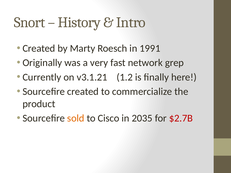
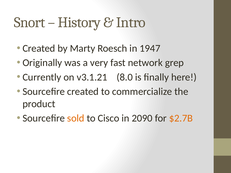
1991: 1991 -> 1947
1.2: 1.2 -> 8.0
2035: 2035 -> 2090
$2.7B colour: red -> orange
